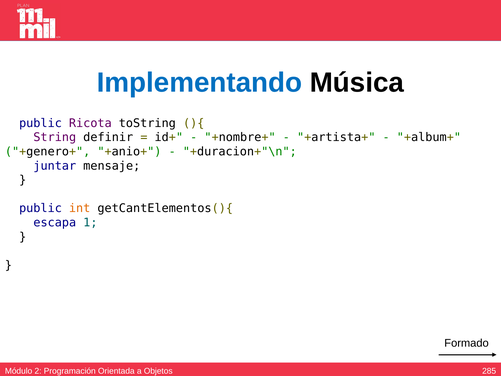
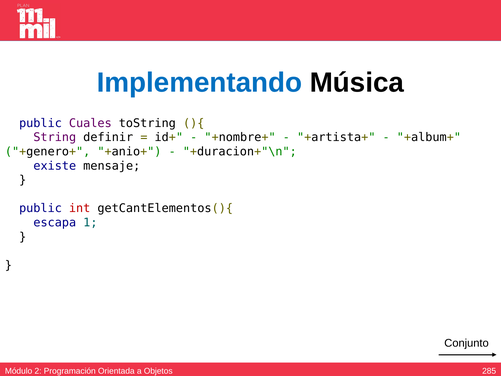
Ricota: Ricota -> Cuales
juntar: juntar -> existe
int colour: orange -> red
Formado: Formado -> Conjunto
